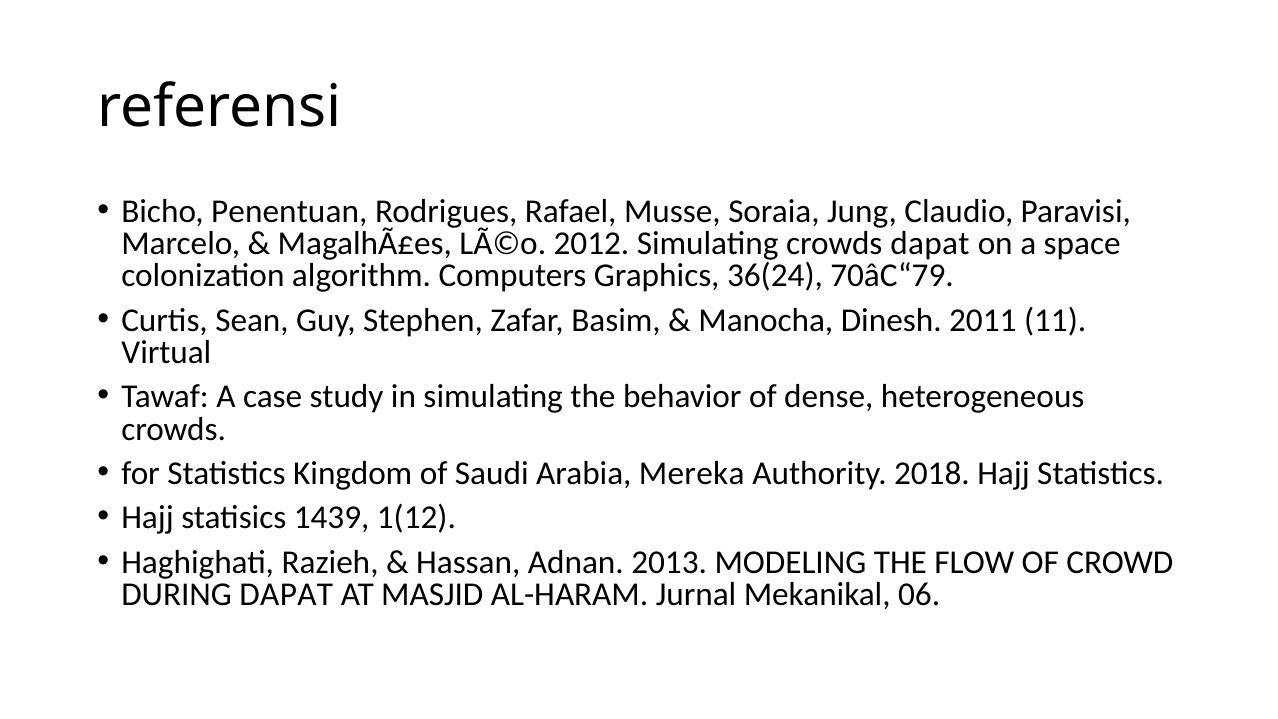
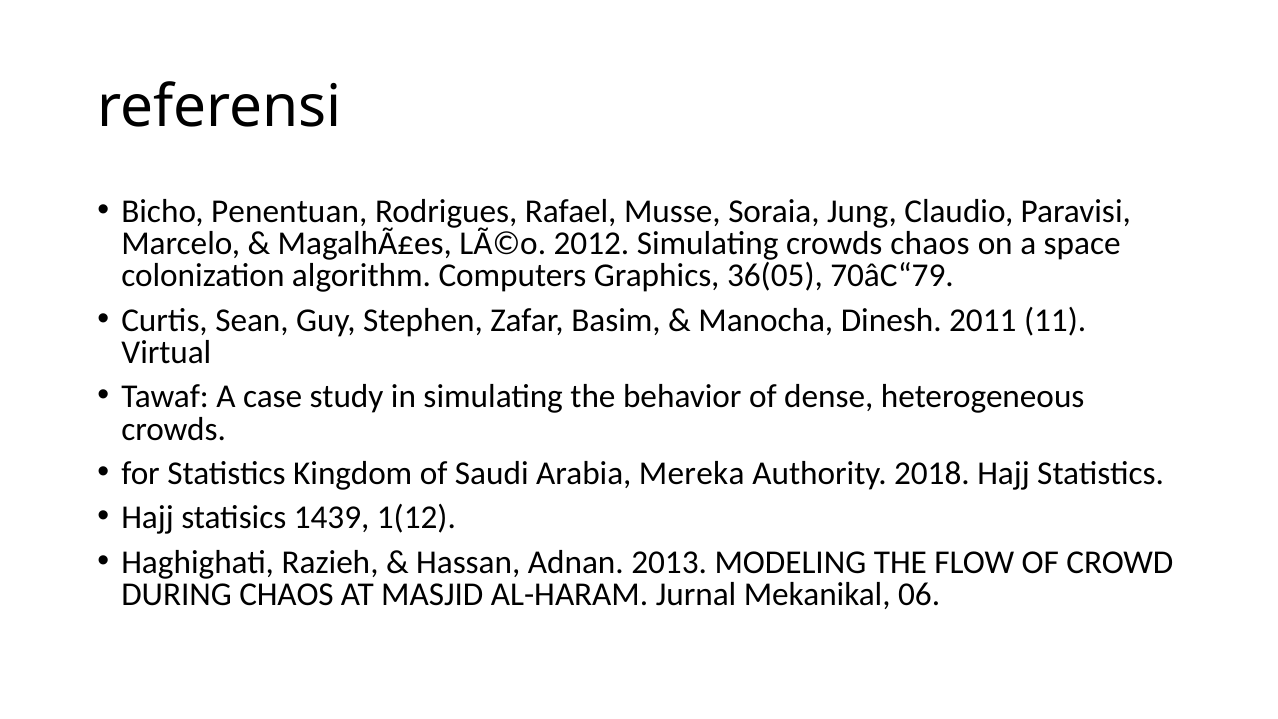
crowds dapat: dapat -> chaos
36(24: 36(24 -> 36(05
DURING DAPAT: DAPAT -> CHAOS
